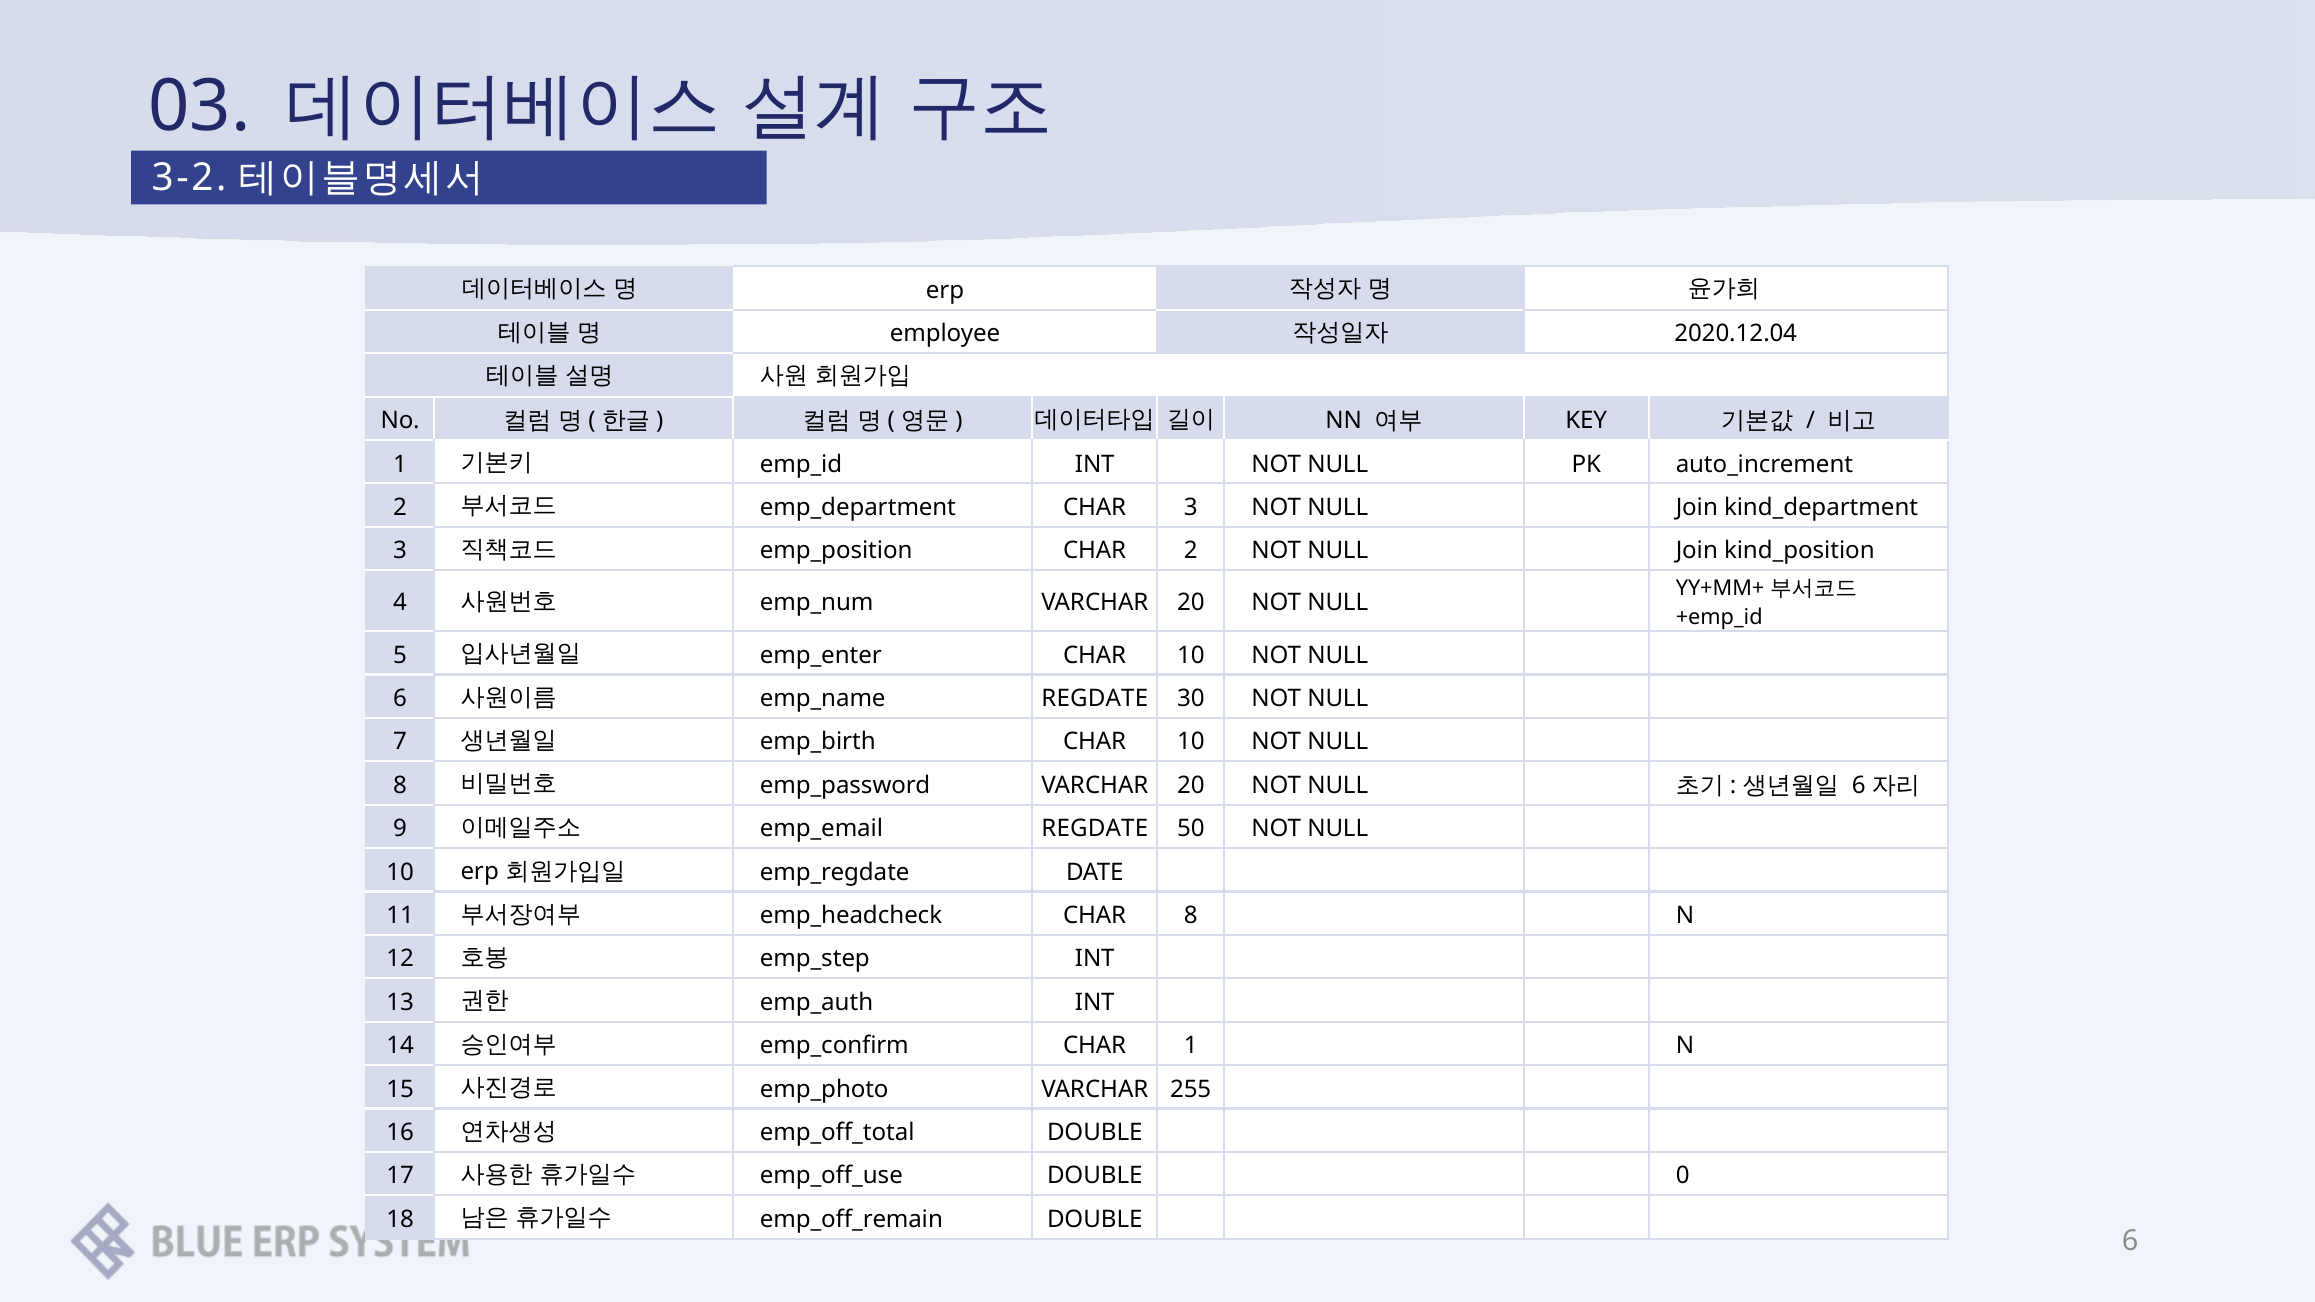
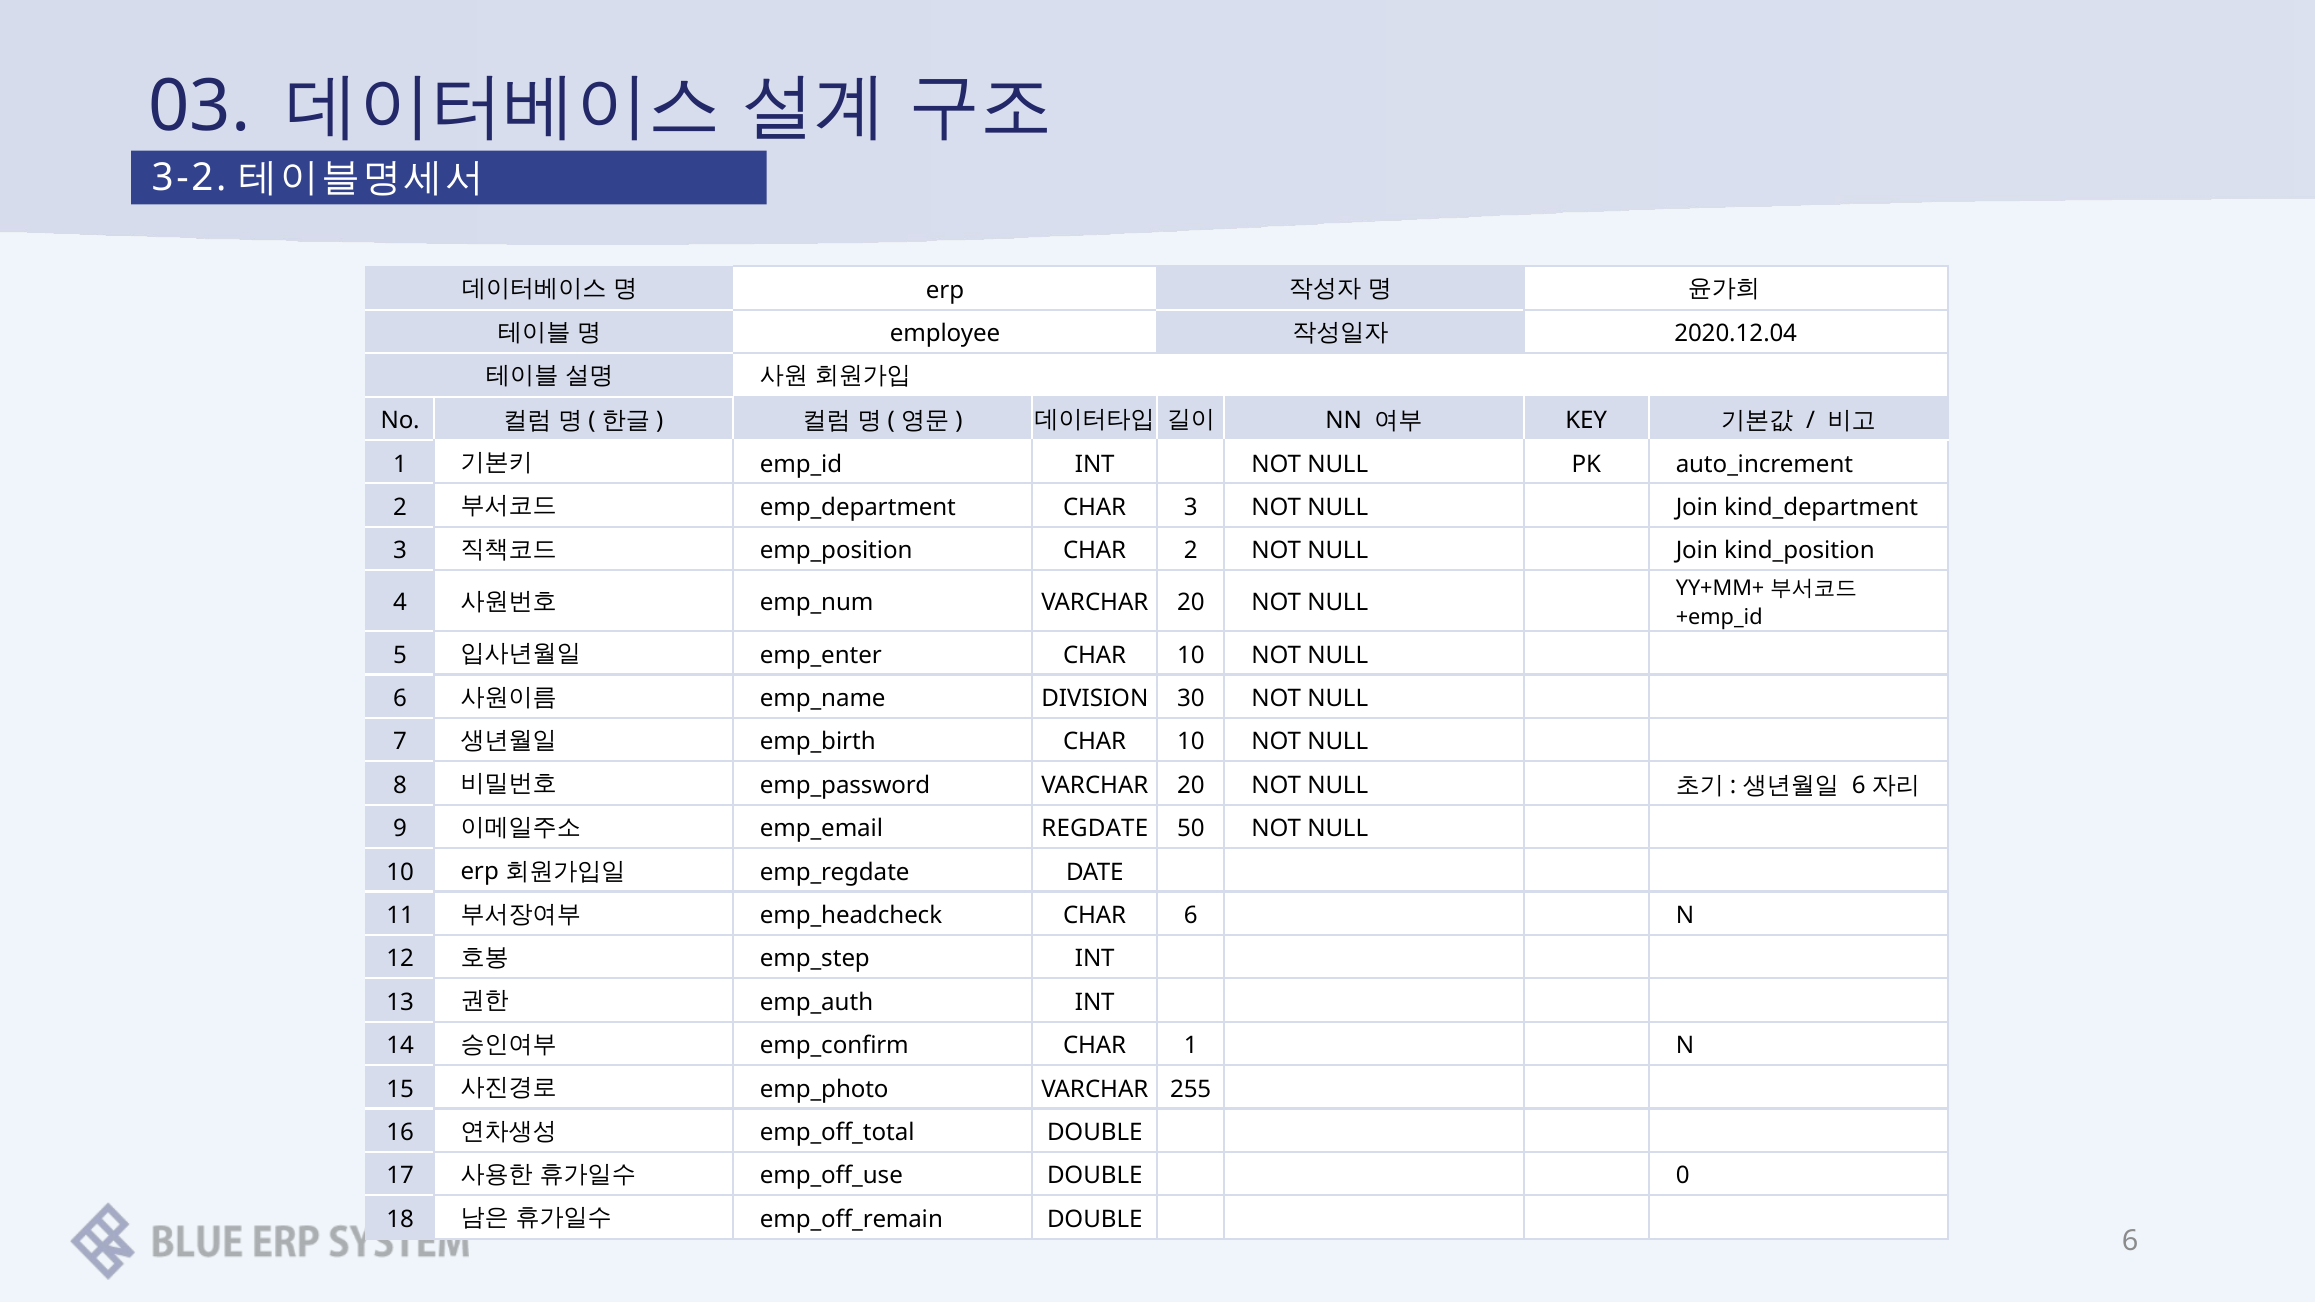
REGDATE at (1095, 699): REGDATE -> DIVISION
CHAR 8: 8 -> 6
